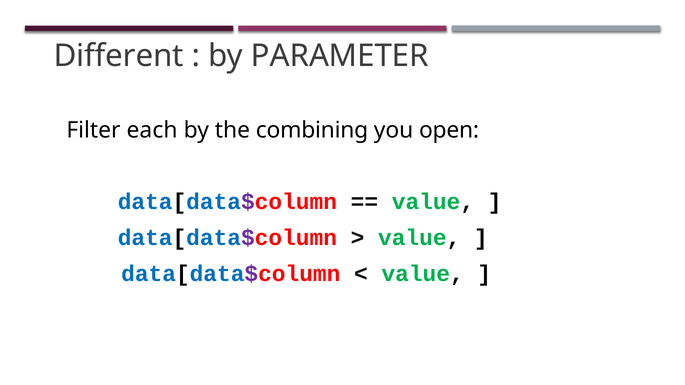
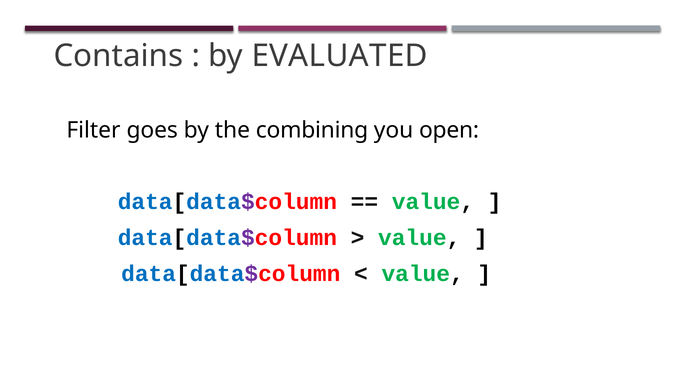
Different: Different -> Contains
PARAMETER: PARAMETER -> EVALUATED
each: each -> goes
